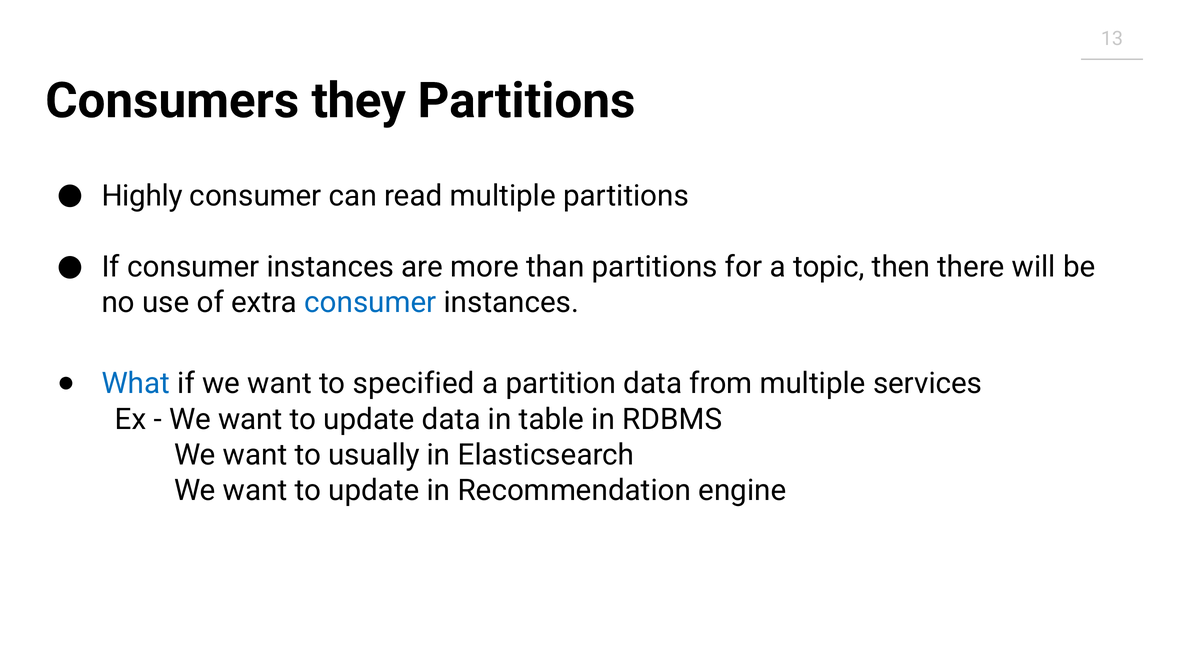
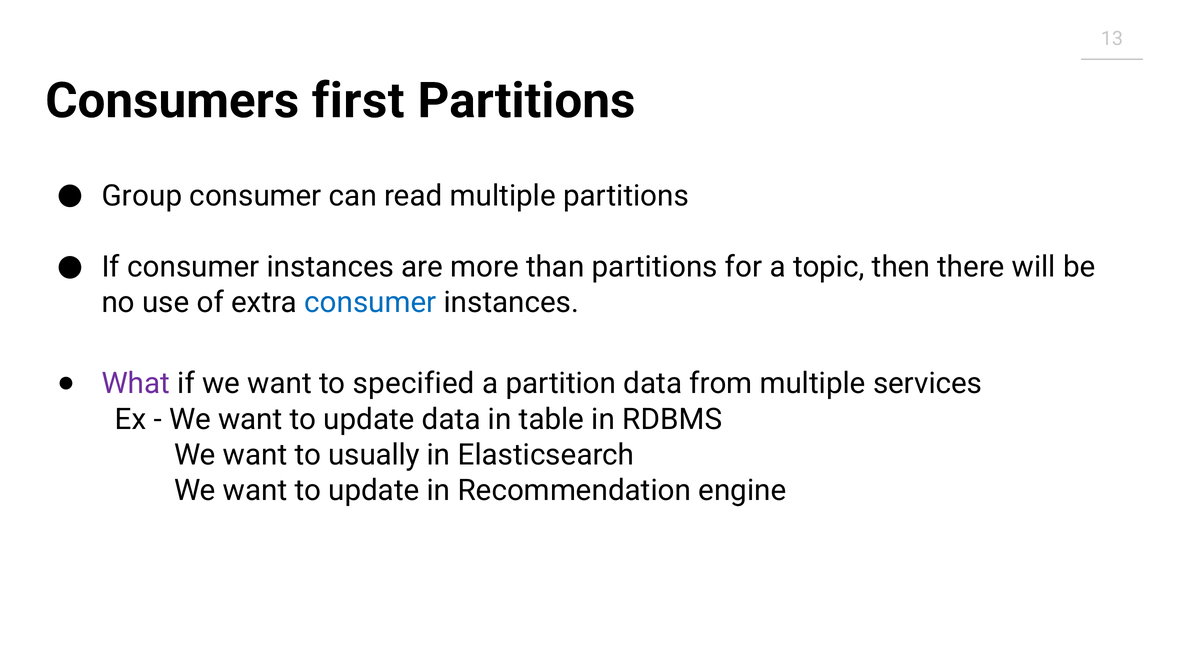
they: they -> first
Highly: Highly -> Group
What colour: blue -> purple
